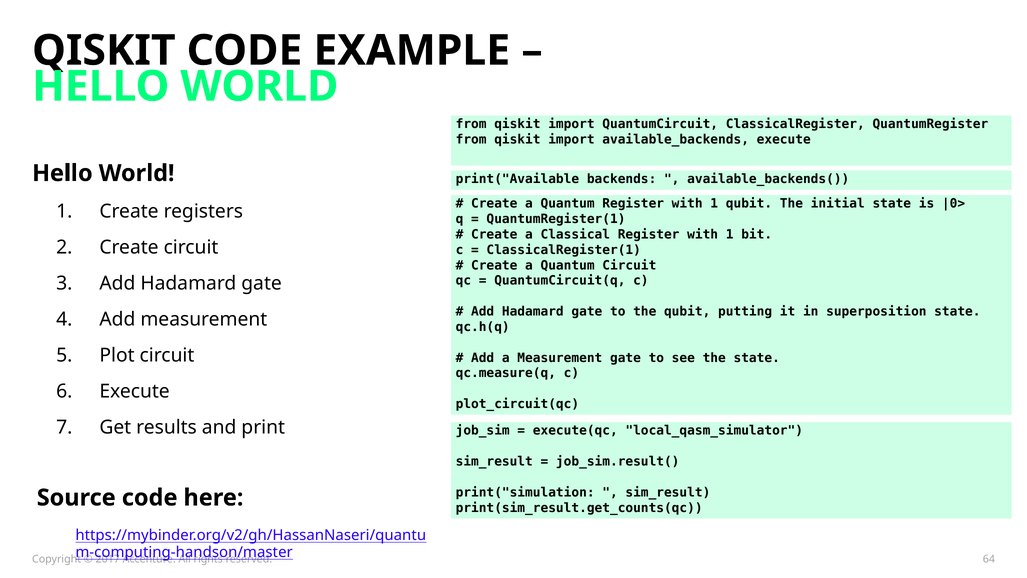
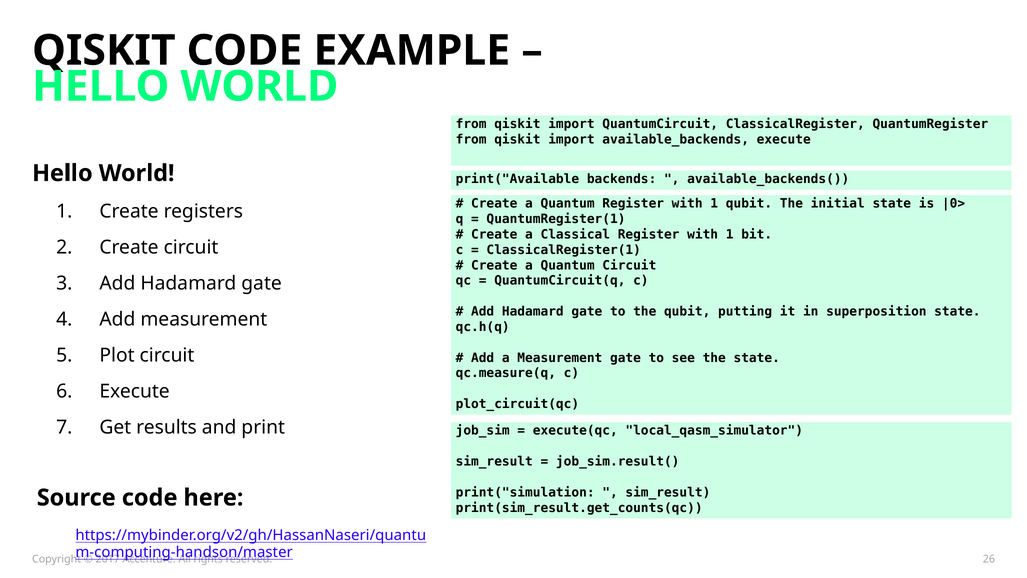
64: 64 -> 26
